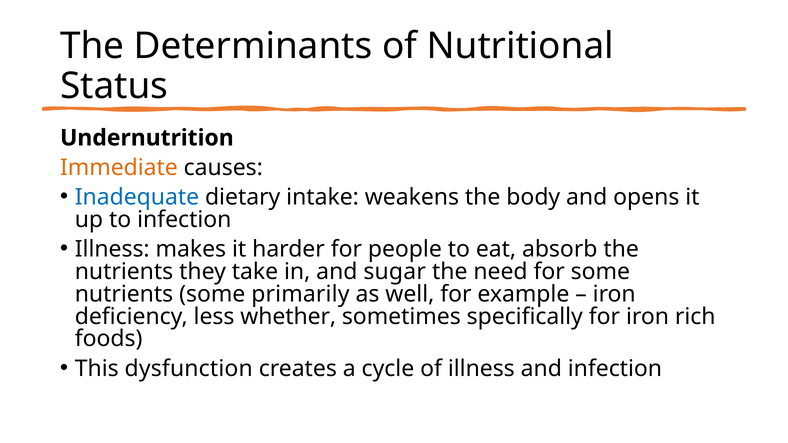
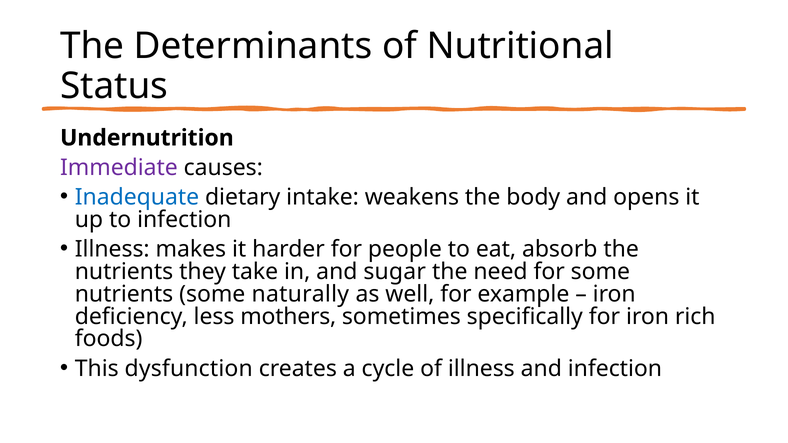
Immediate colour: orange -> purple
primarily: primarily -> naturally
whether: whether -> mothers
